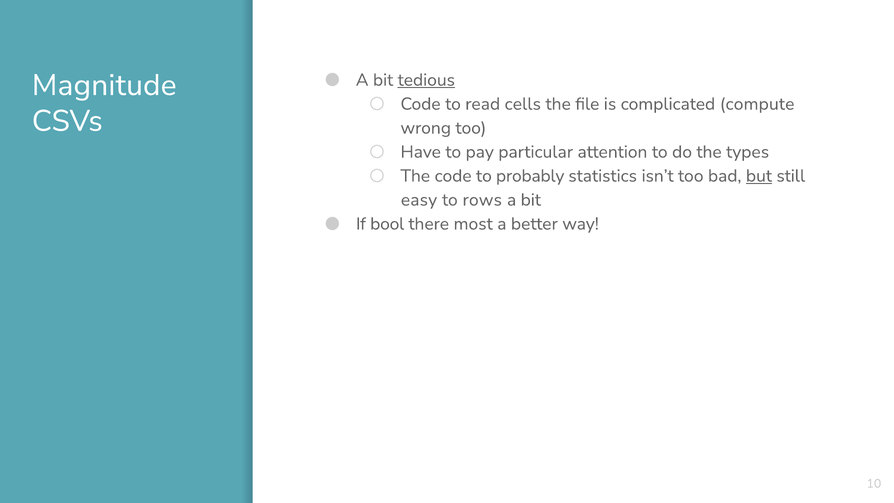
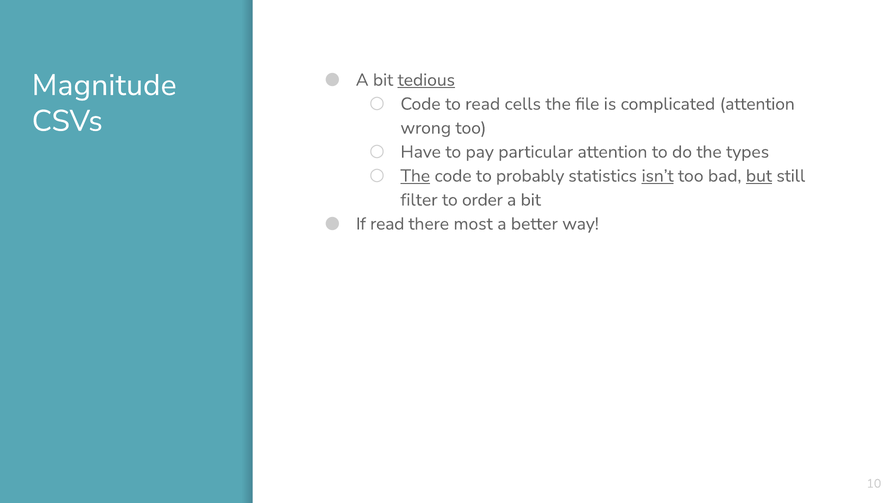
complicated compute: compute -> attention
The at (415, 176) underline: none -> present
isn’t underline: none -> present
easy: easy -> filter
rows: rows -> order
If bool: bool -> read
